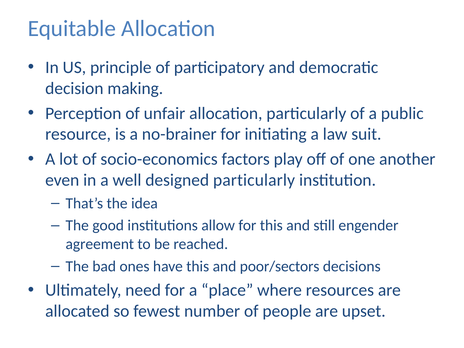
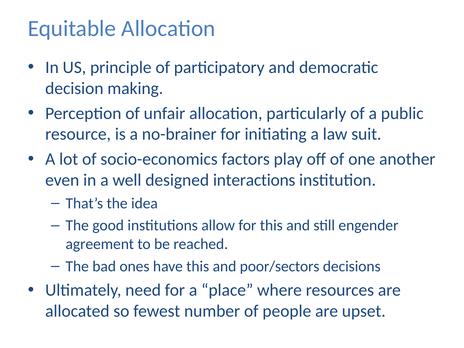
designed particularly: particularly -> interactions
